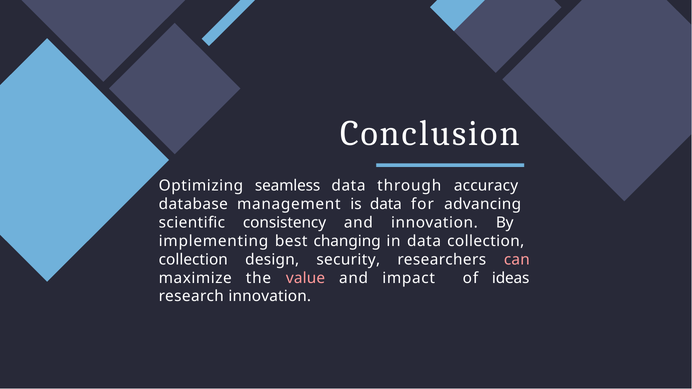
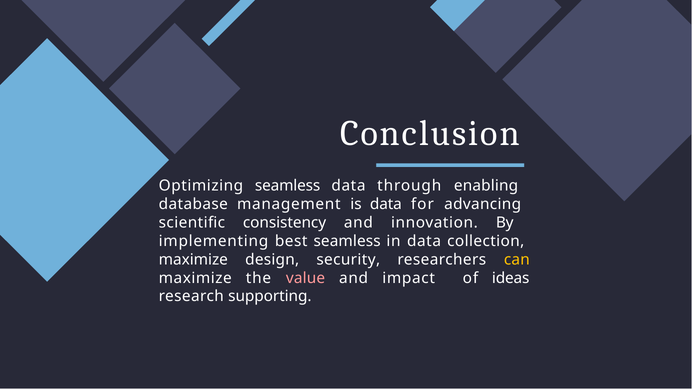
accuracy: accuracy -> enabling
best changing: changing -> seamless
collection at (193, 260): collection -> maximize
can colour: pink -> yellow
research innovation: innovation -> supporting
